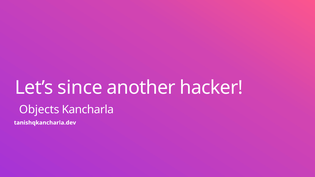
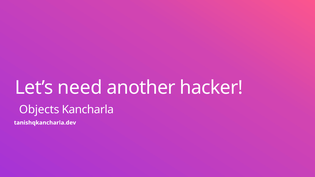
since: since -> need
